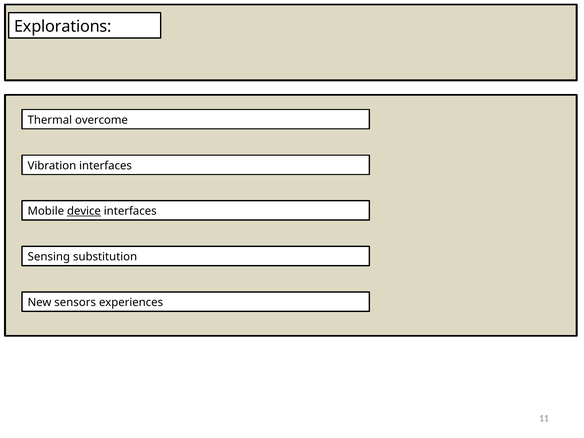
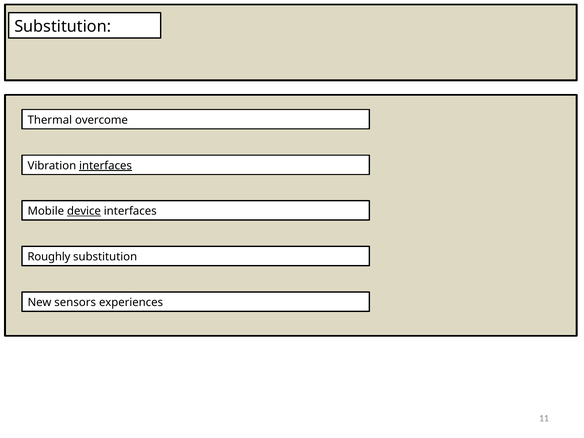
Explorations at (63, 27): Explorations -> Substitution
interfaces at (106, 166) underline: none -> present
Sensing: Sensing -> Roughly
